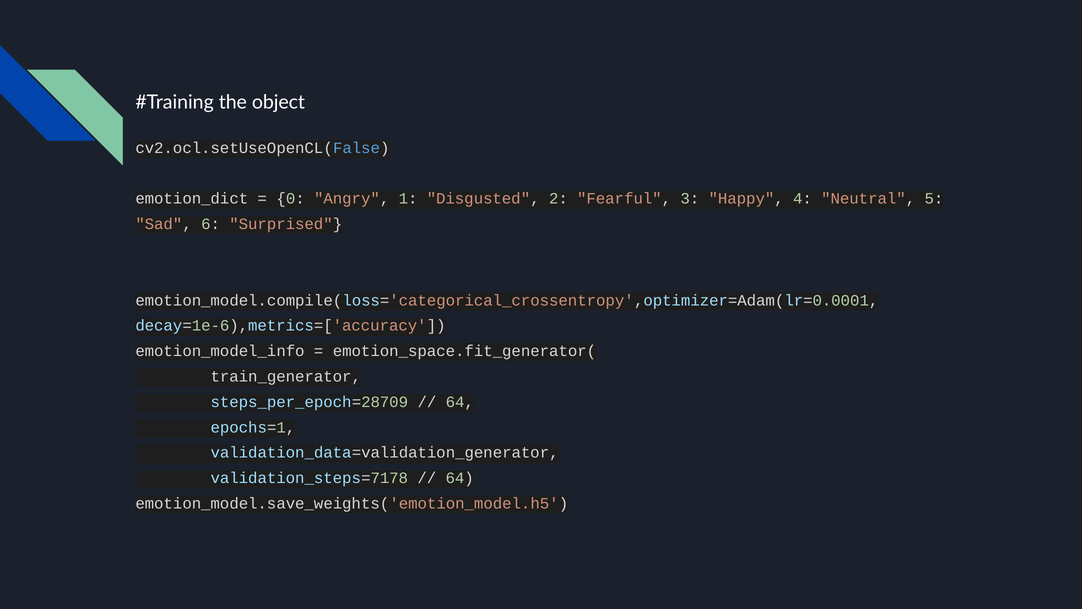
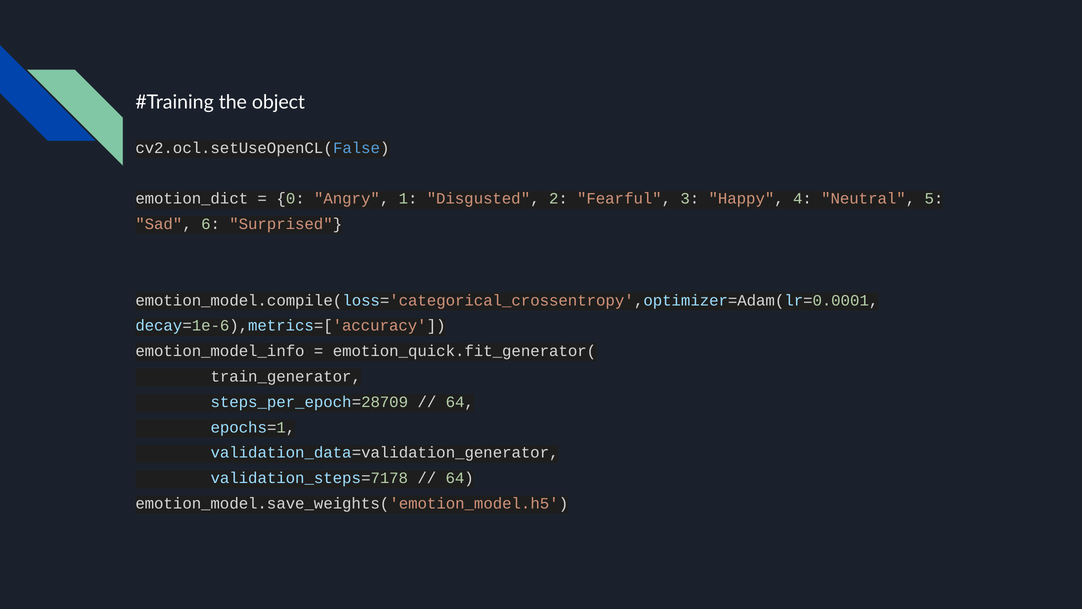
emotion_space.fit_generator(: emotion_space.fit_generator( -> emotion_quick.fit_generator(
